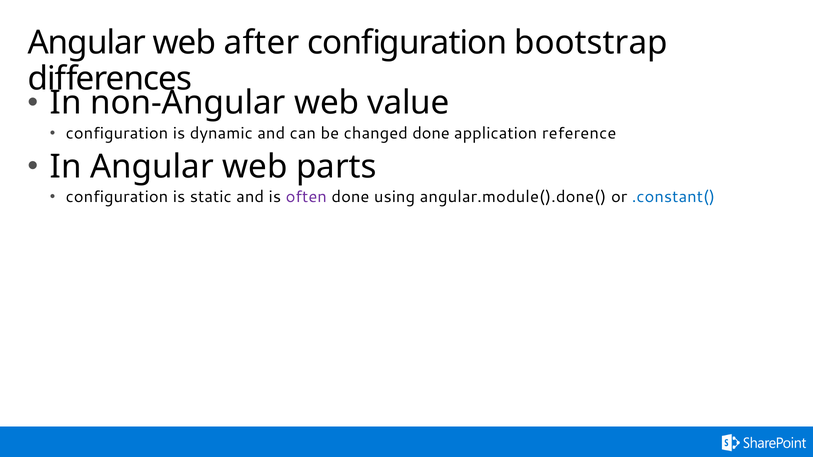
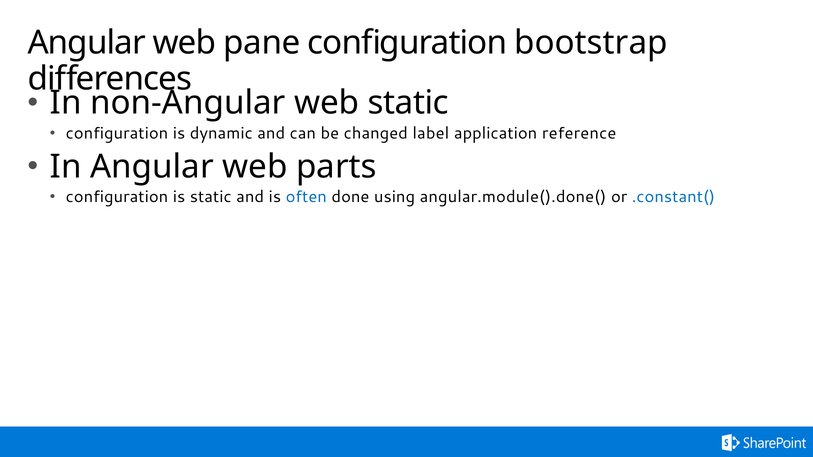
after: after -> pane
web value: value -> static
changed done: done -> label
often colour: purple -> blue
